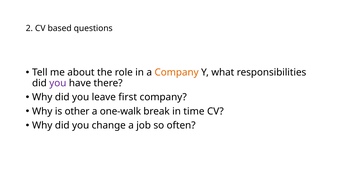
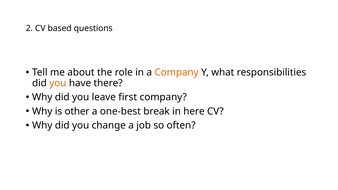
you at (58, 83) colour: purple -> orange
one-walk: one-walk -> one-best
time: time -> here
